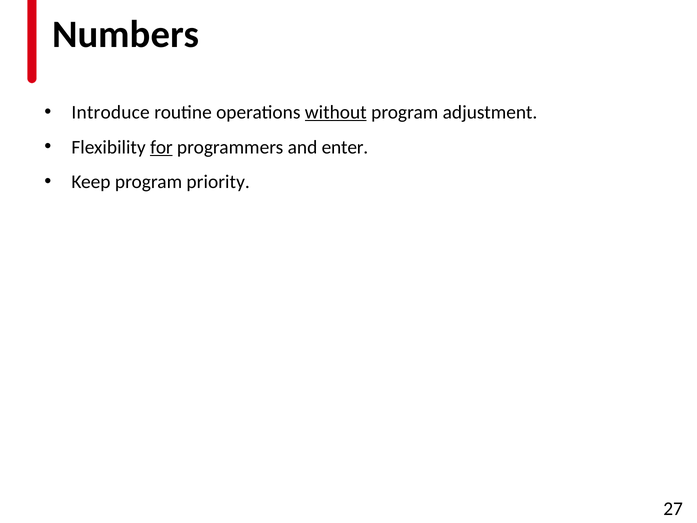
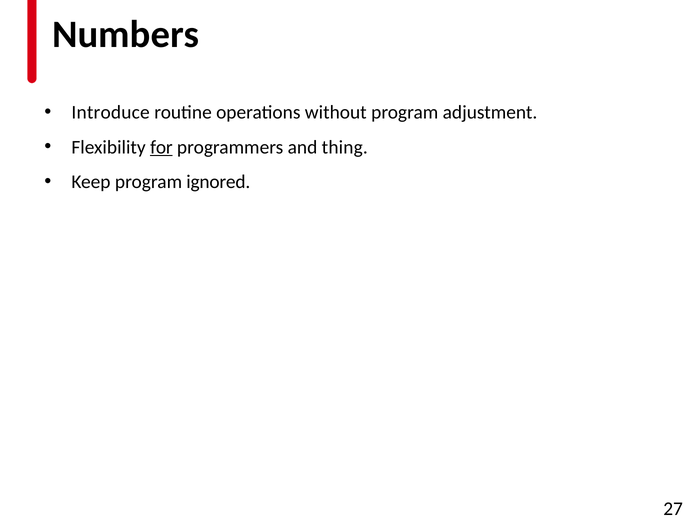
without underline: present -> none
enter: enter -> thing
priority: priority -> ignored
